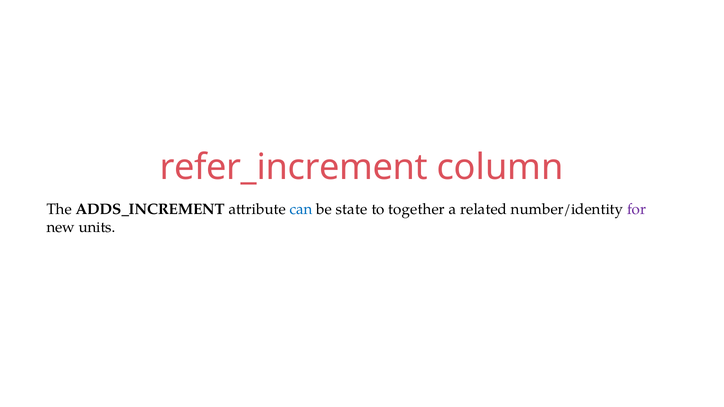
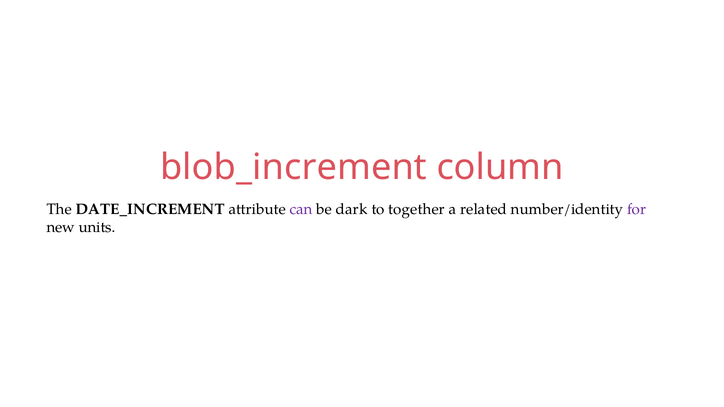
refer_increment: refer_increment -> blob_increment
ADDS_INCREMENT: ADDS_INCREMENT -> DATE_INCREMENT
can colour: blue -> purple
state: state -> dark
